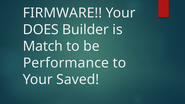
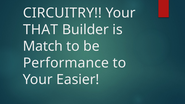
FIRMWARE: FIRMWARE -> CIRCUITRY
DOES: DOES -> THAT
Saved: Saved -> Easier
